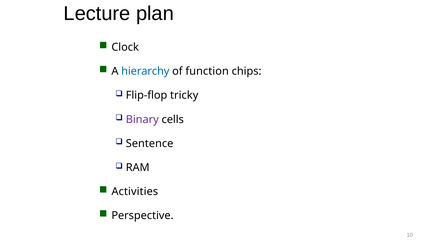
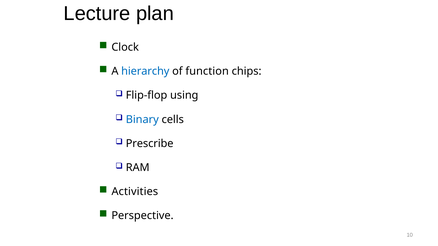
tricky: tricky -> using
Binary colour: purple -> blue
Sentence: Sentence -> Prescribe
